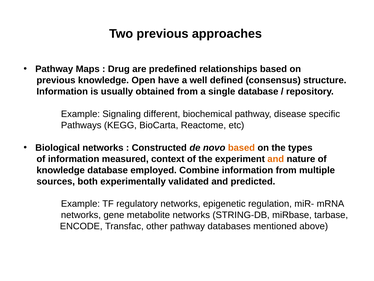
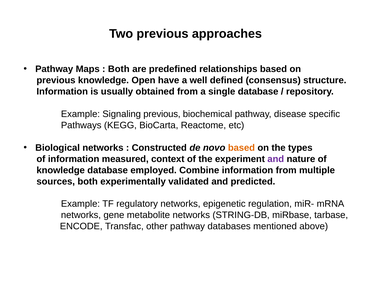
Drug at (119, 69): Drug -> Both
Signaling different: different -> previous
and at (276, 159) colour: orange -> purple
